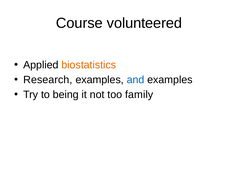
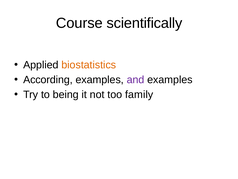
volunteered: volunteered -> scientifically
Research: Research -> According
and colour: blue -> purple
